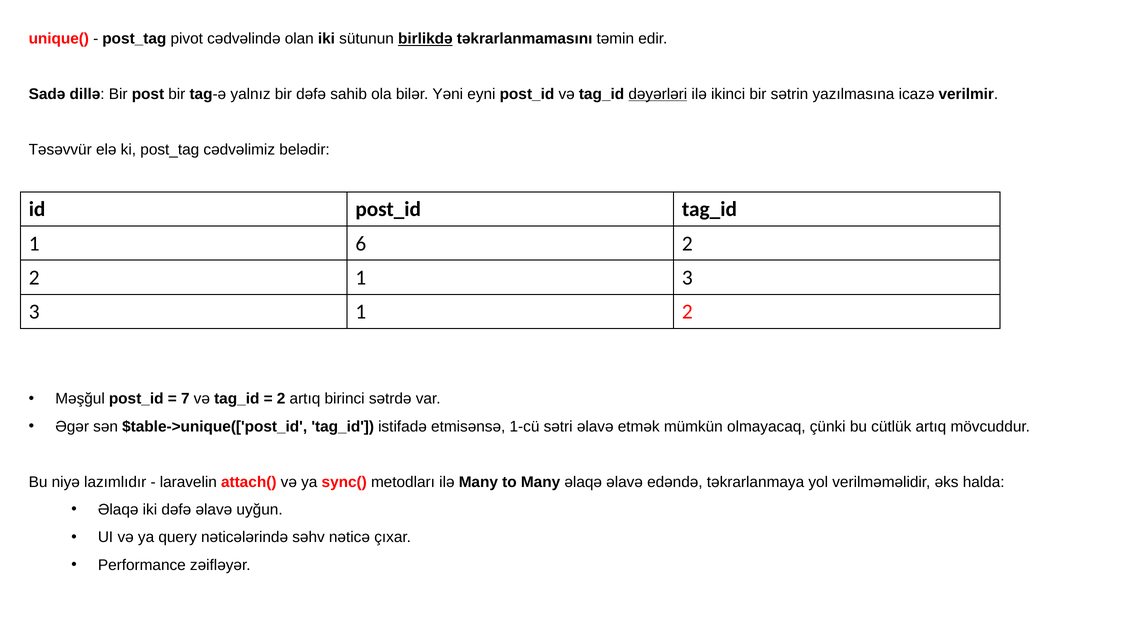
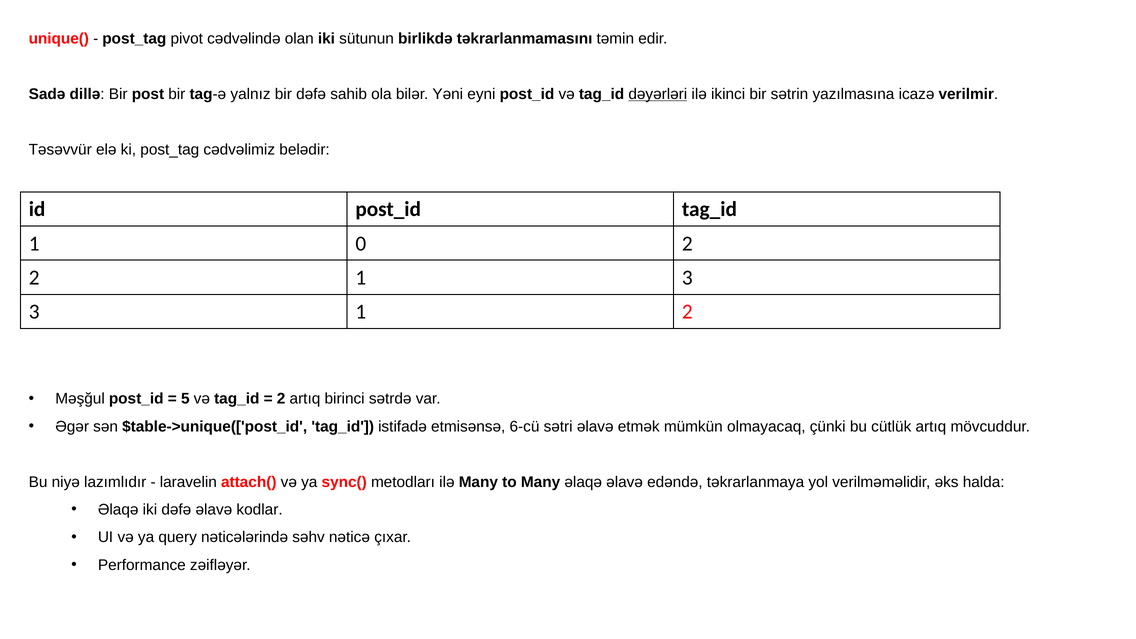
birlikdə underline: present -> none
6: 6 -> 0
7: 7 -> 5
1-cü: 1-cü -> 6-cü
uyğun: uyğun -> kodlar
